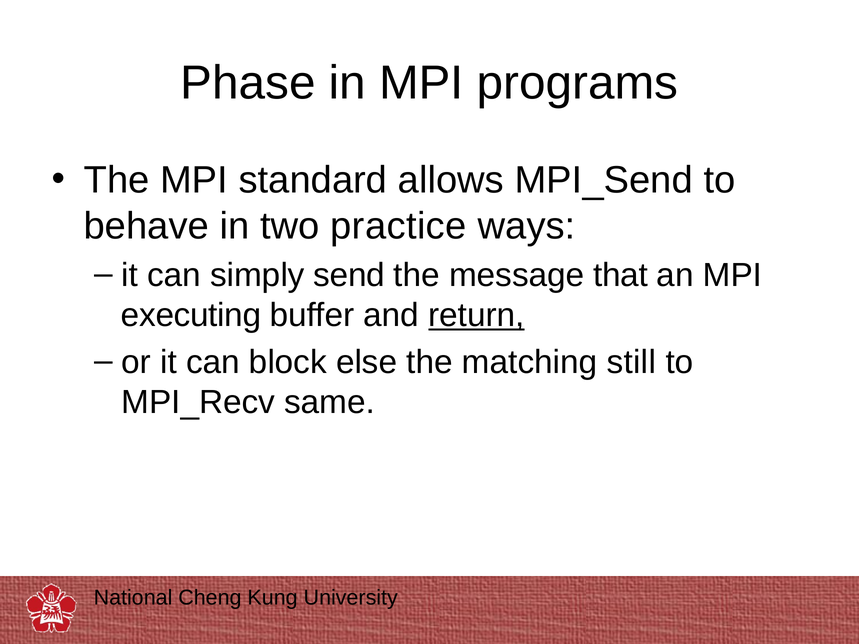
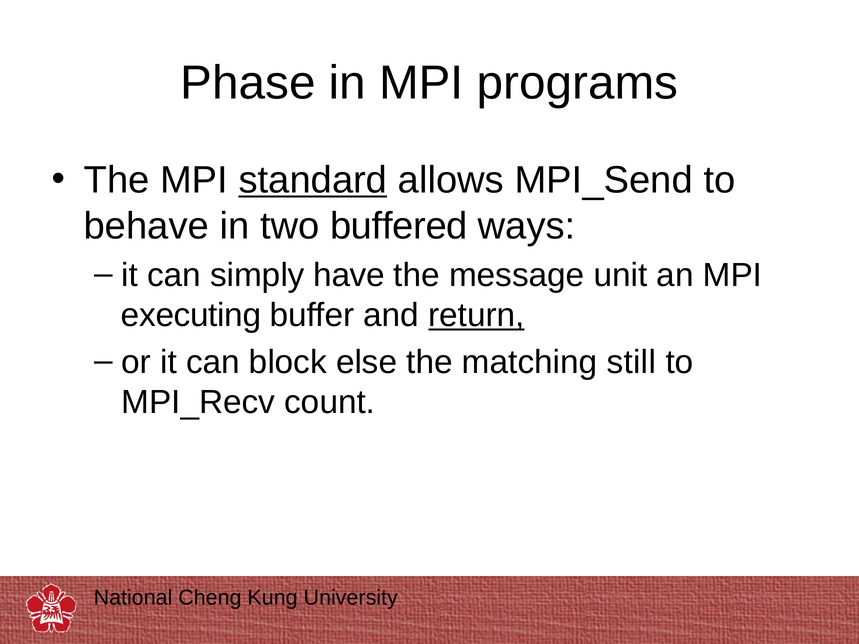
standard underline: none -> present
practice: practice -> buffered
send: send -> have
that: that -> unit
same: same -> count
